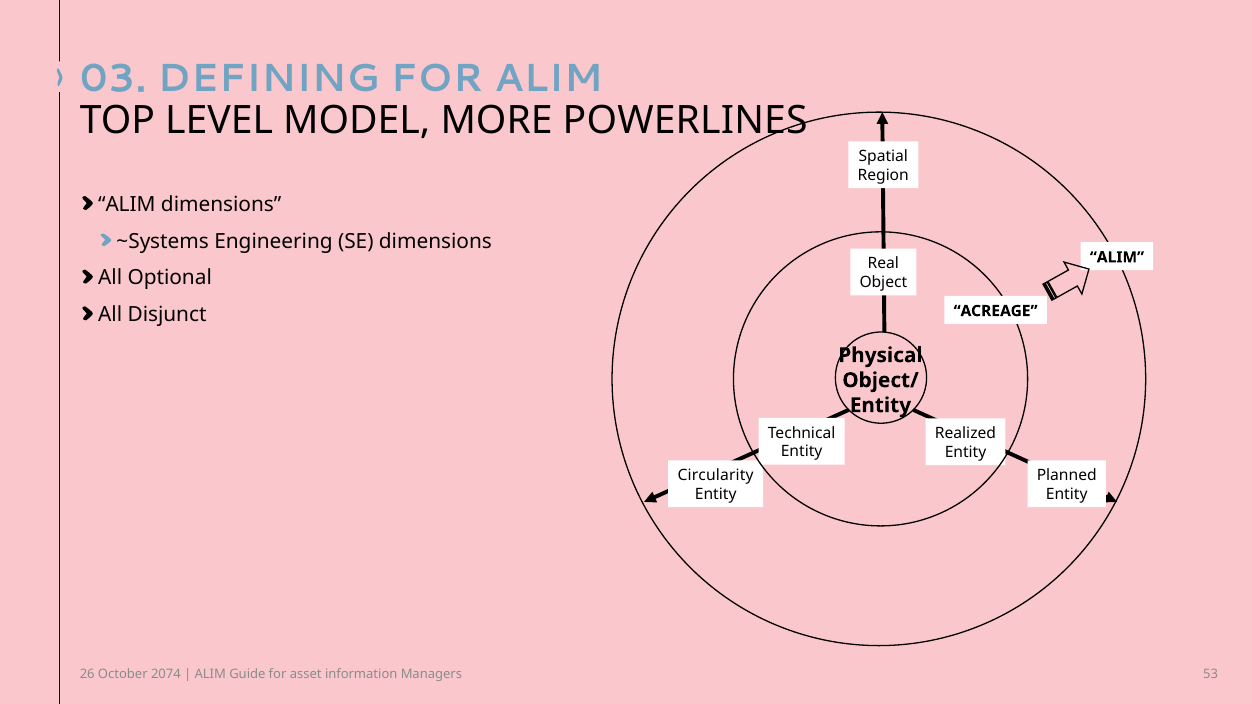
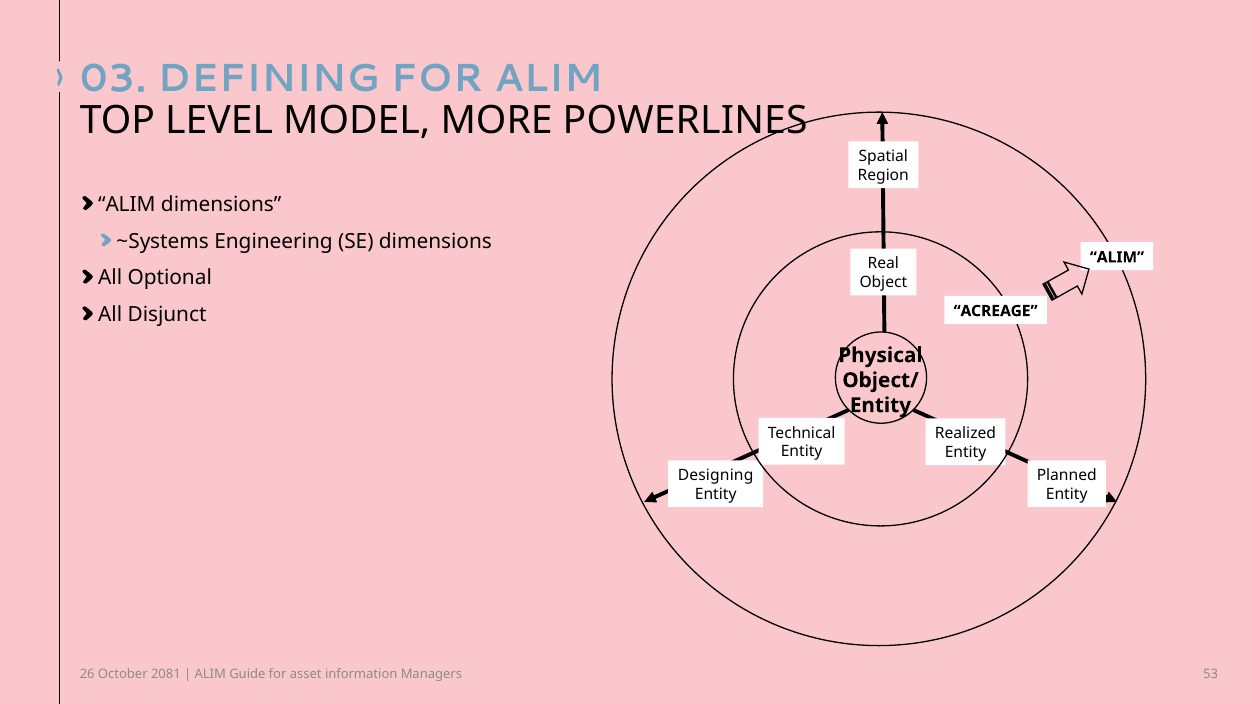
Circularity: Circularity -> Designing
2074: 2074 -> 2081
